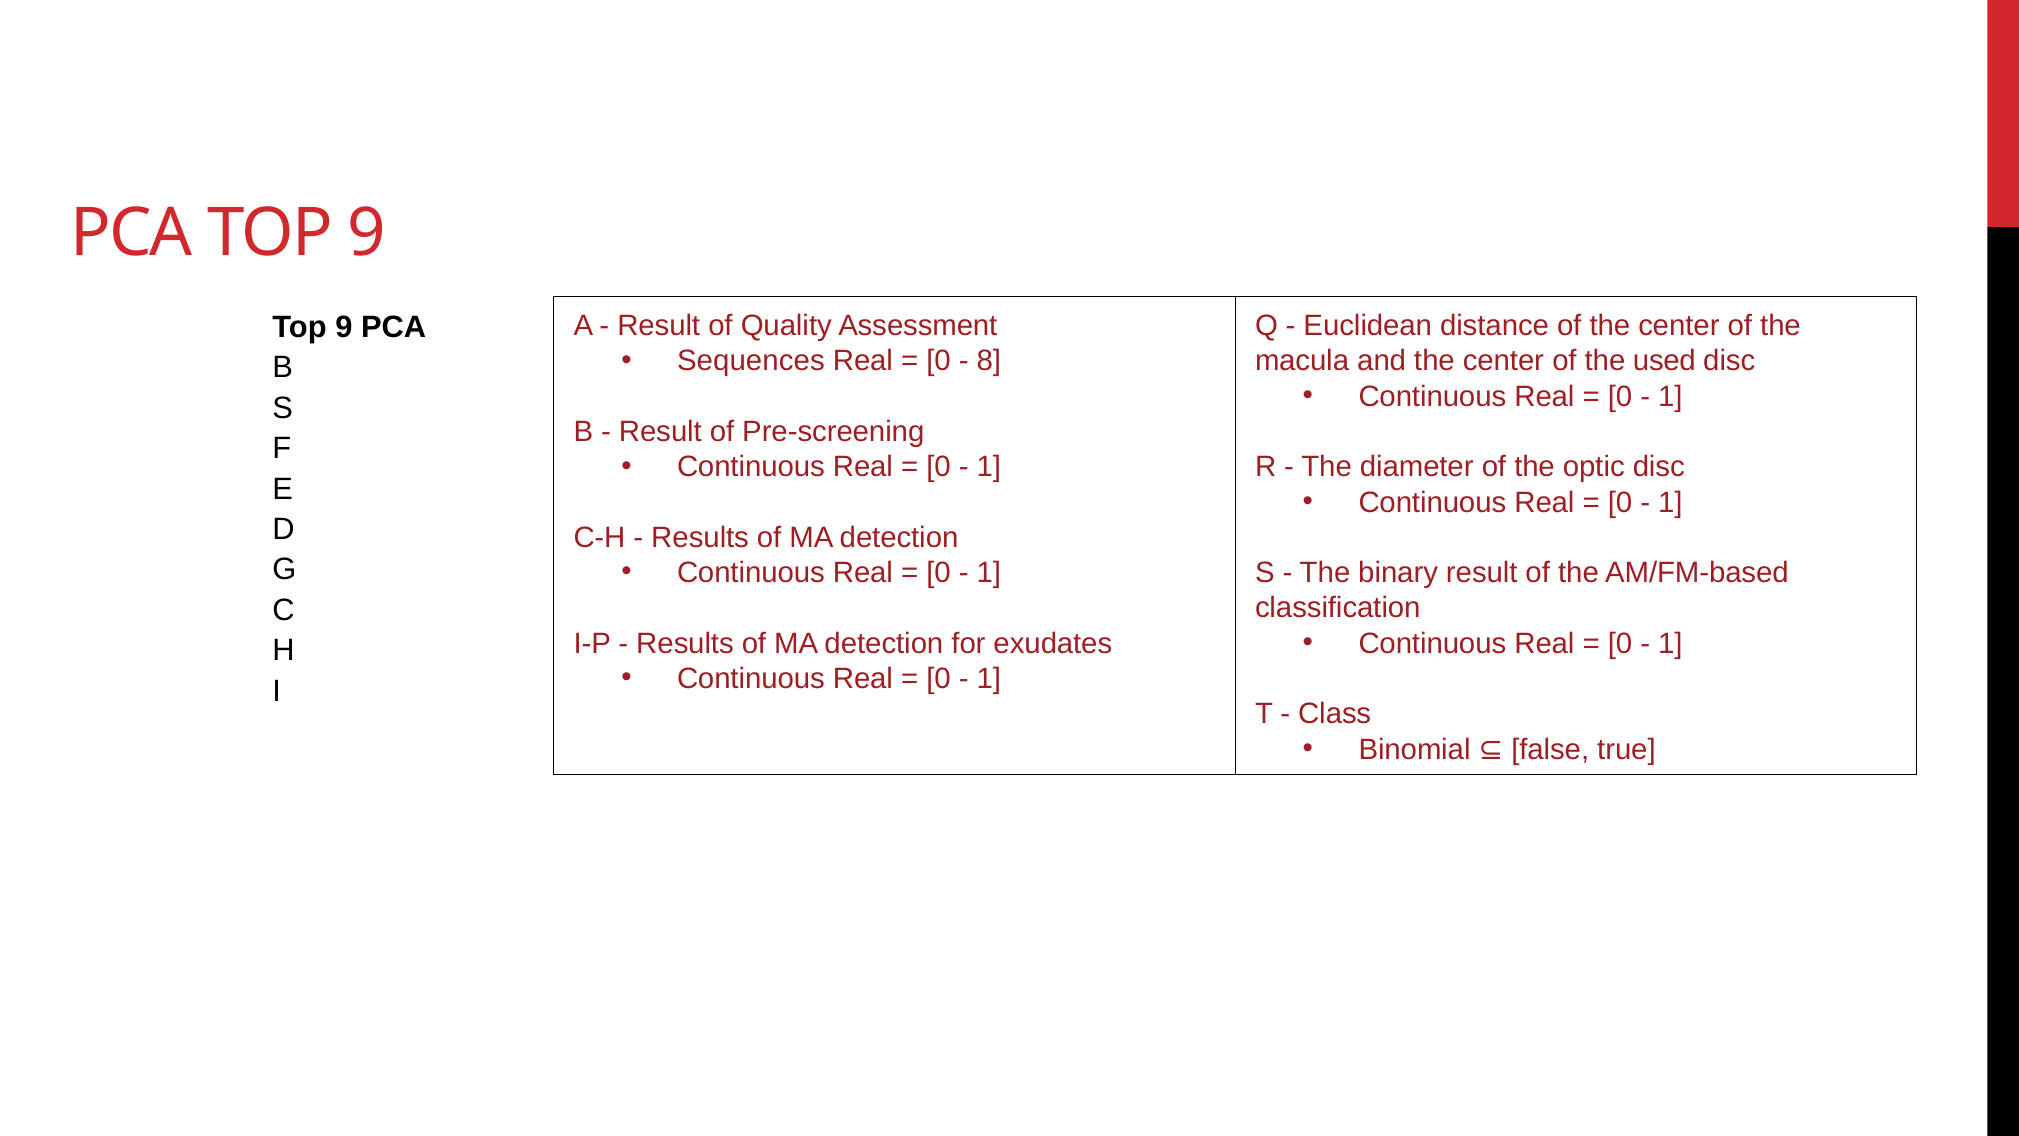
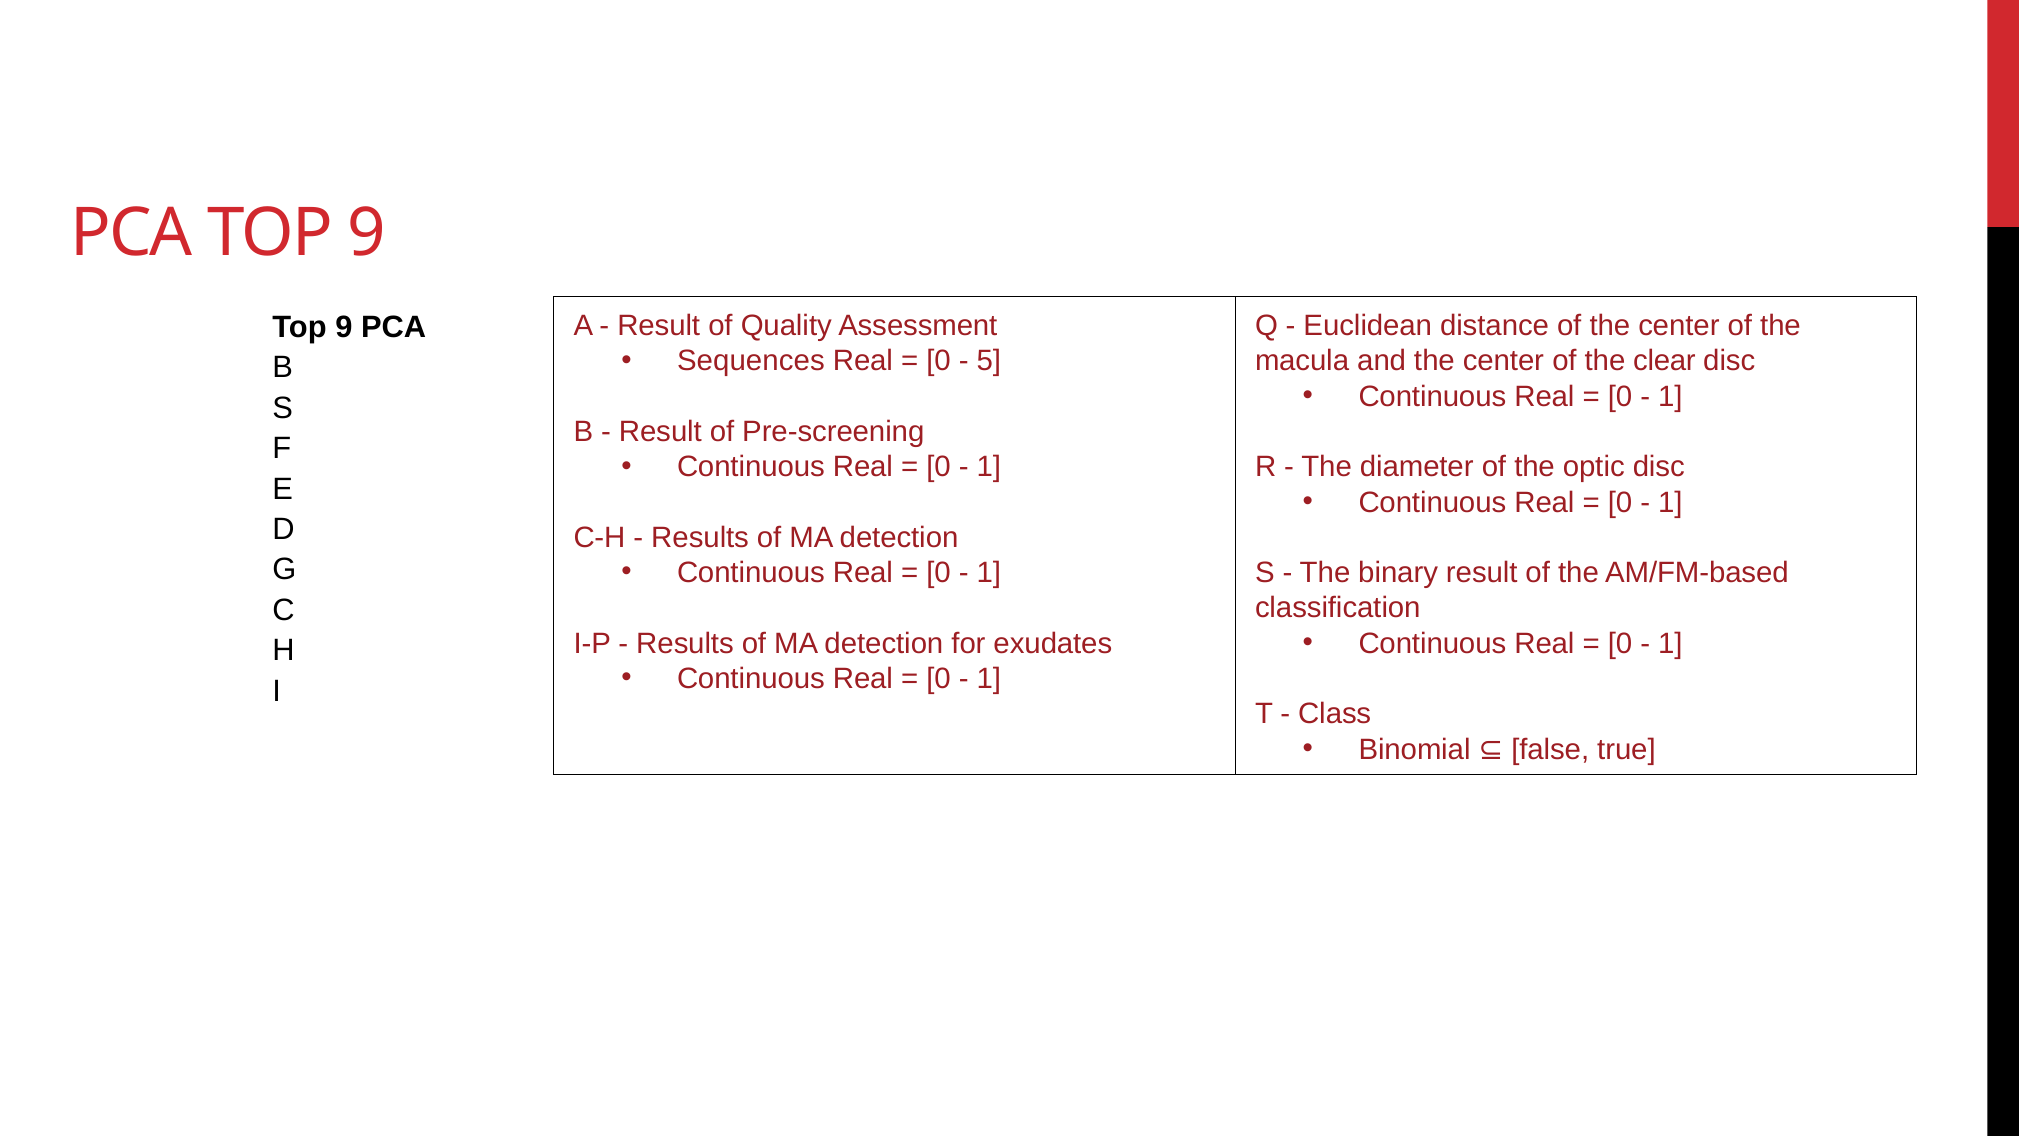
8: 8 -> 5
used: used -> clear
